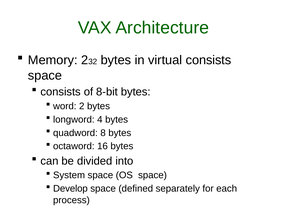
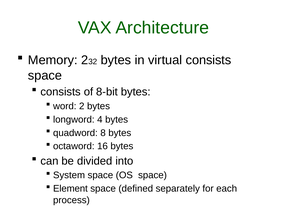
Develop: Develop -> Element
